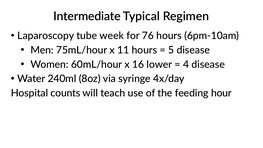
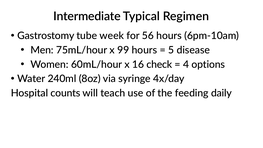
Laparoscopy: Laparoscopy -> Gastrostomy
76: 76 -> 56
11: 11 -> 99
lower: lower -> check
4 disease: disease -> options
hour: hour -> daily
